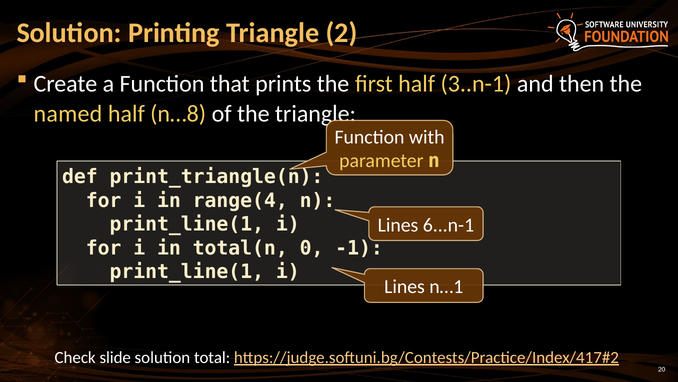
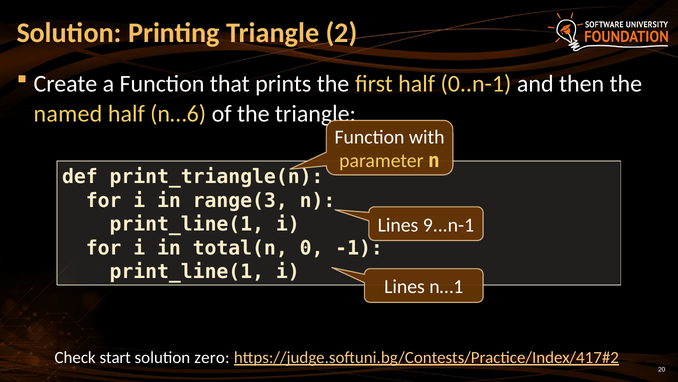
3..n-1: 3..n-1 -> 0..n-1
n…8: n…8 -> n…6
range(4: range(4 -> range(3
6...n-1: 6...n-1 -> 9...n-1
slide: slide -> start
total: total -> zero
